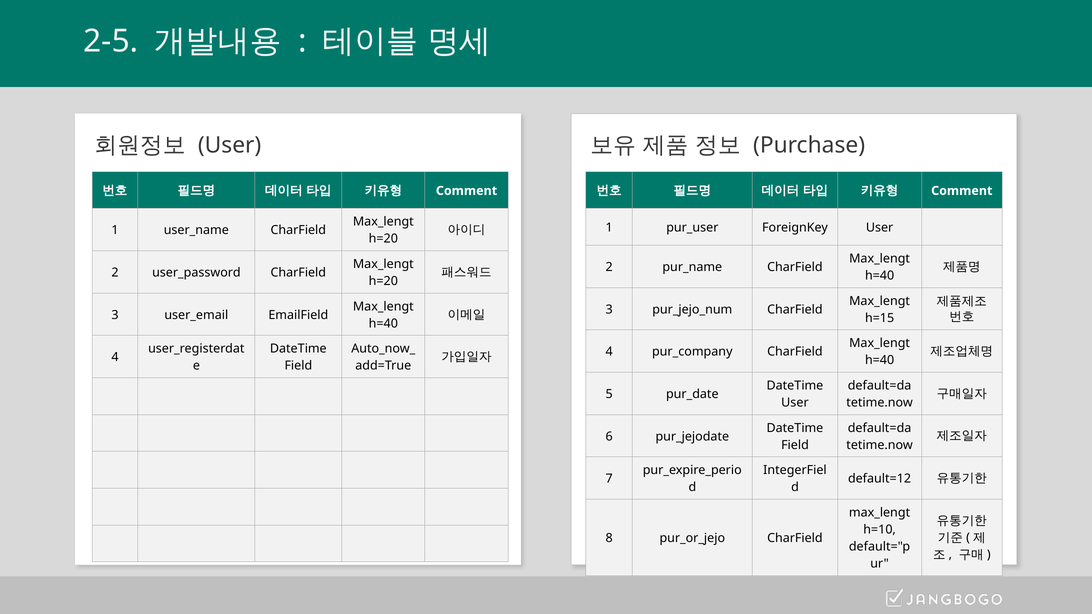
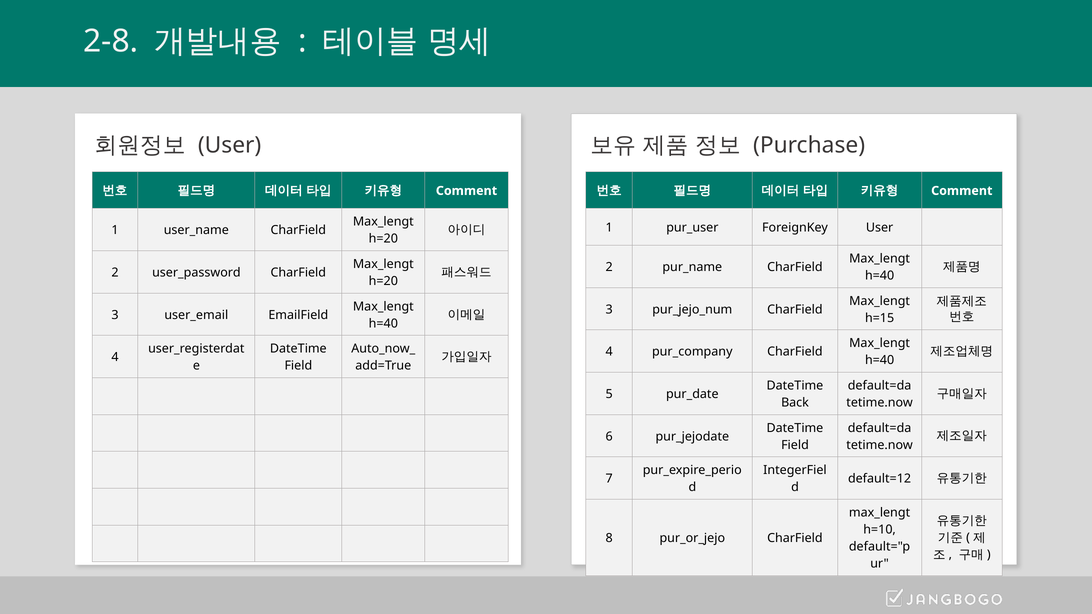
2-5: 2-5 -> 2-8
User at (795, 403): User -> Back
